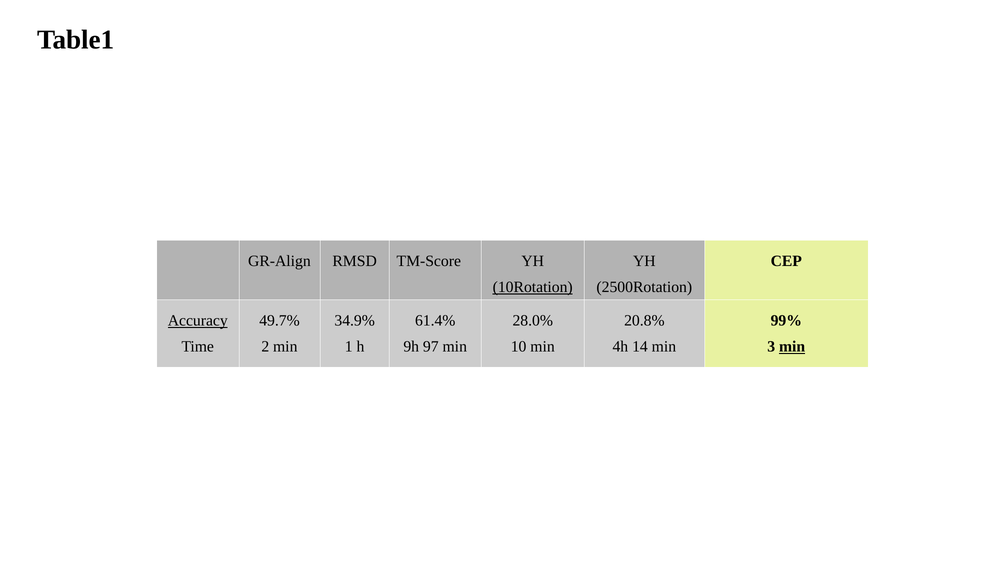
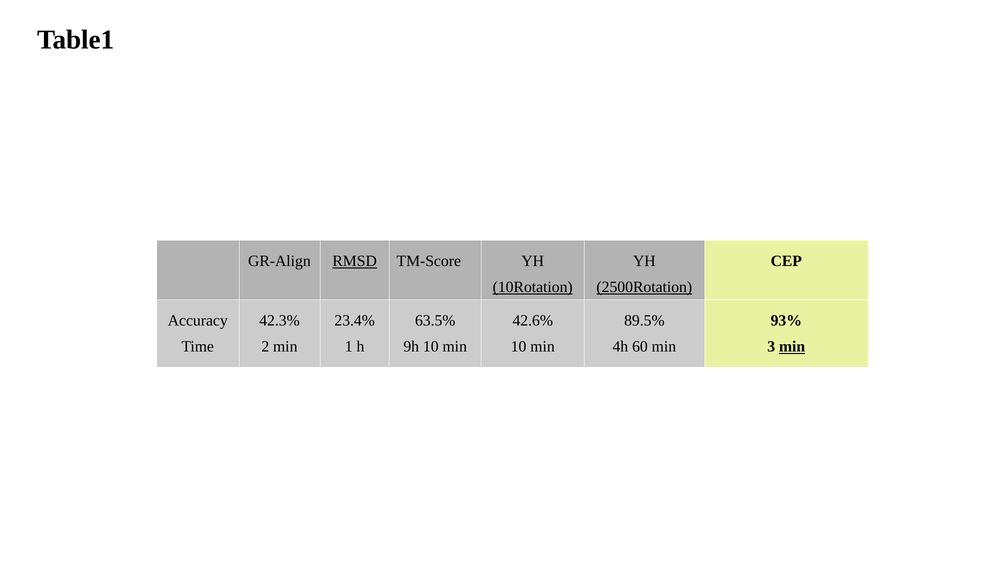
RMSD underline: none -> present
2500Rotation underline: none -> present
Accuracy underline: present -> none
49.7%: 49.7% -> 42.3%
34.9%: 34.9% -> 23.4%
61.4%: 61.4% -> 63.5%
28.0%: 28.0% -> 42.6%
20.8%: 20.8% -> 89.5%
99%: 99% -> 93%
9h 97: 97 -> 10
14: 14 -> 60
